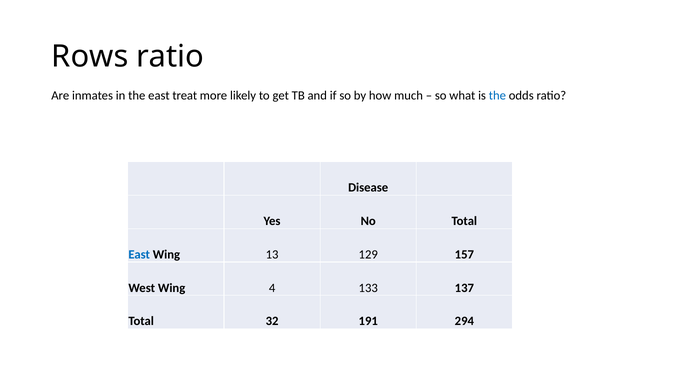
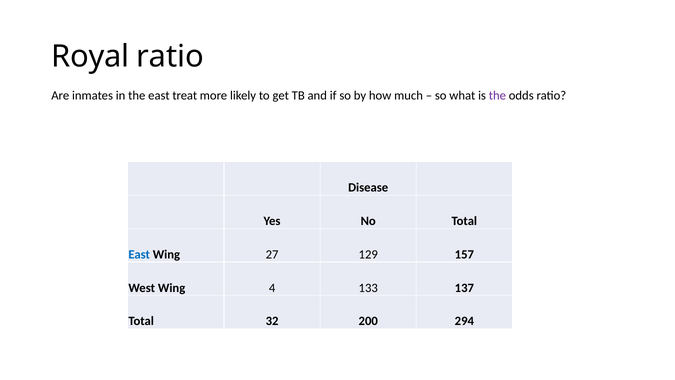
Rows: Rows -> Royal
the at (497, 95) colour: blue -> purple
13: 13 -> 27
191: 191 -> 200
